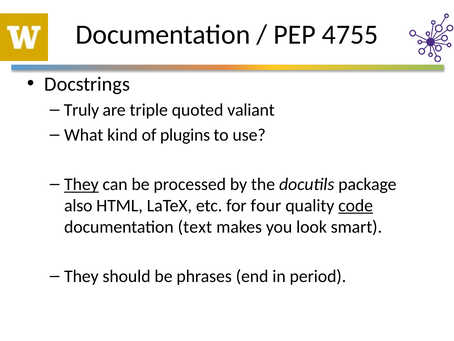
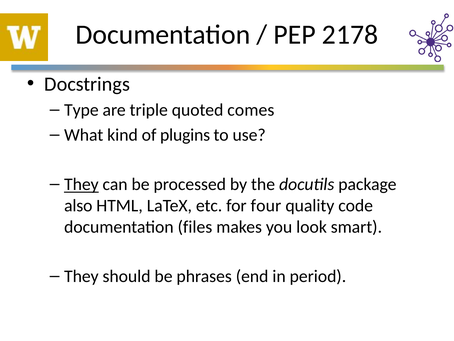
4755: 4755 -> 2178
Truly: Truly -> Type
valiant: valiant -> comes
code underline: present -> none
text: text -> files
